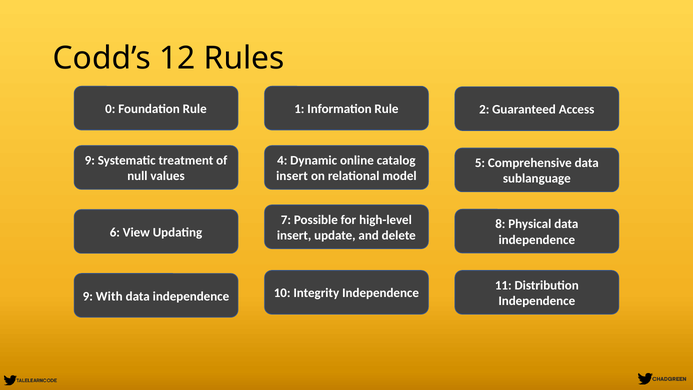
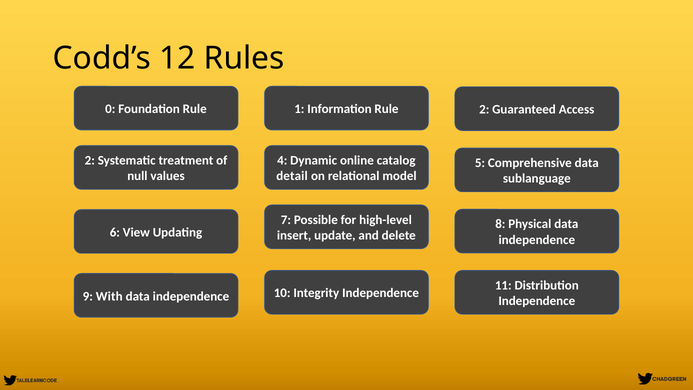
9 at (90, 160): 9 -> 2
insert at (292, 176): insert -> detail
